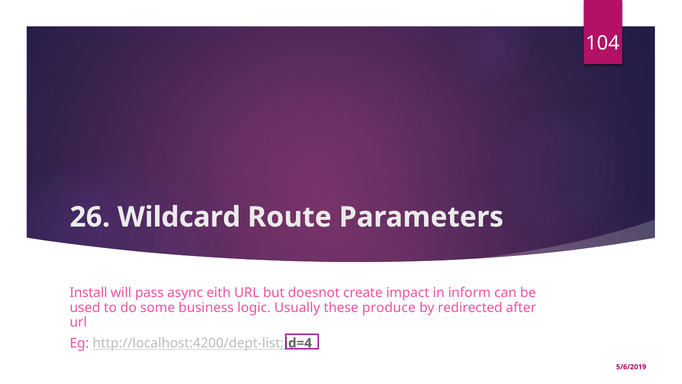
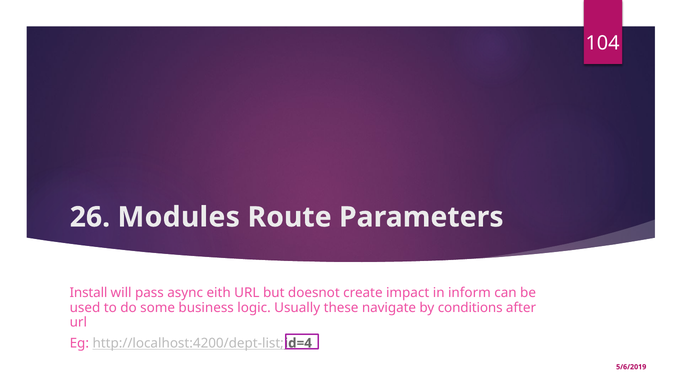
Wildcard: Wildcard -> Modules
produce: produce -> navigate
redirected: redirected -> conditions
